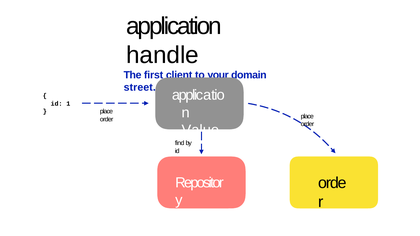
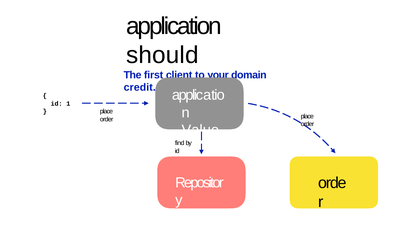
handle: handle -> should
street: street -> credit
